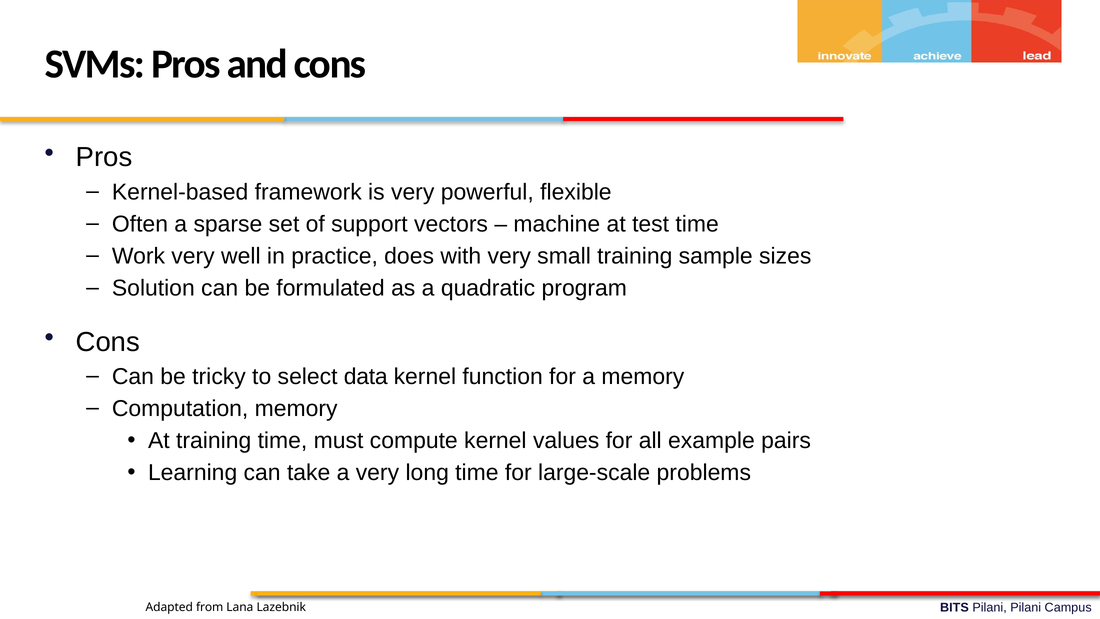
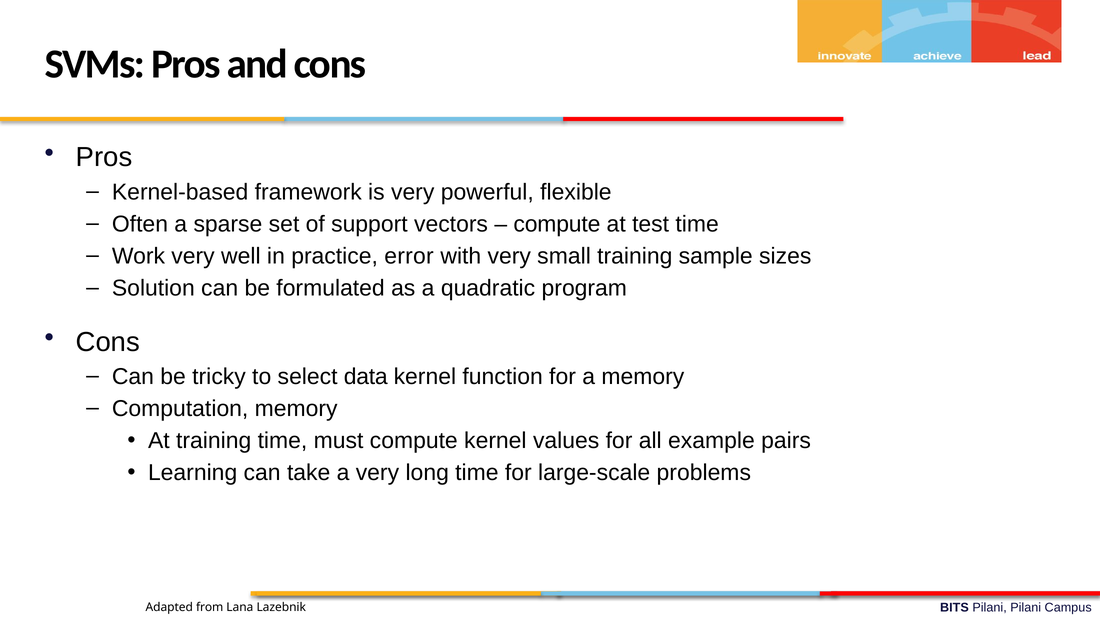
machine at (557, 224): machine -> compute
does: does -> error
